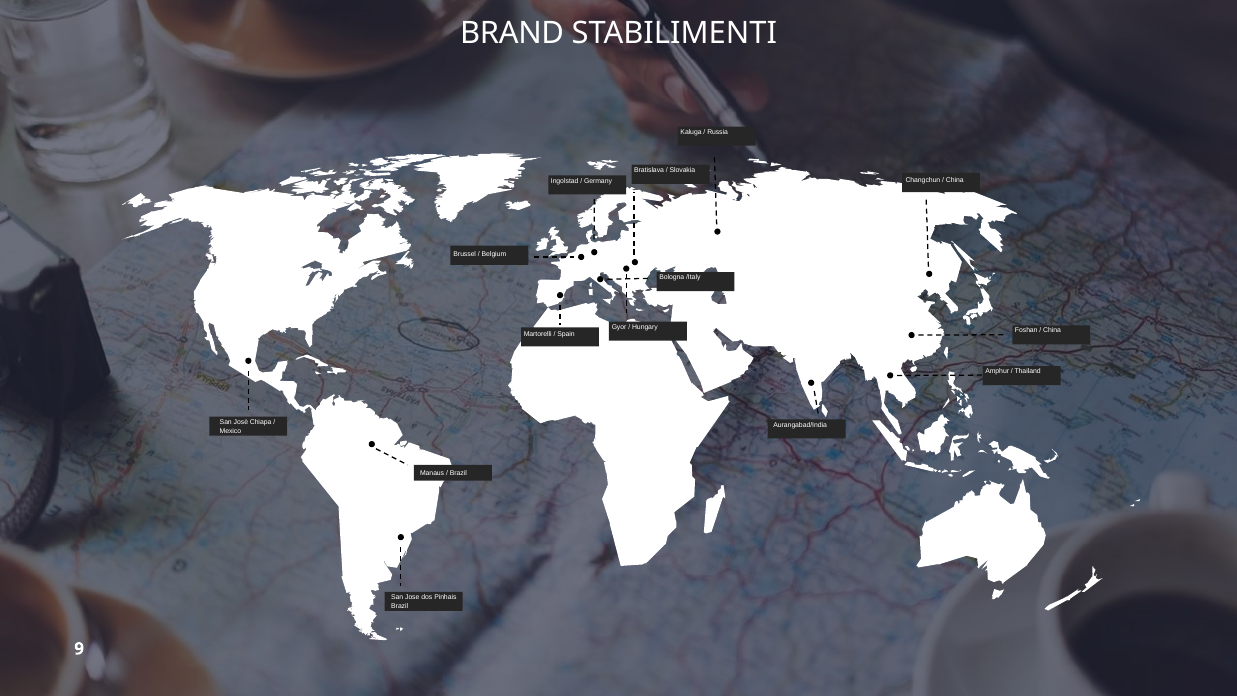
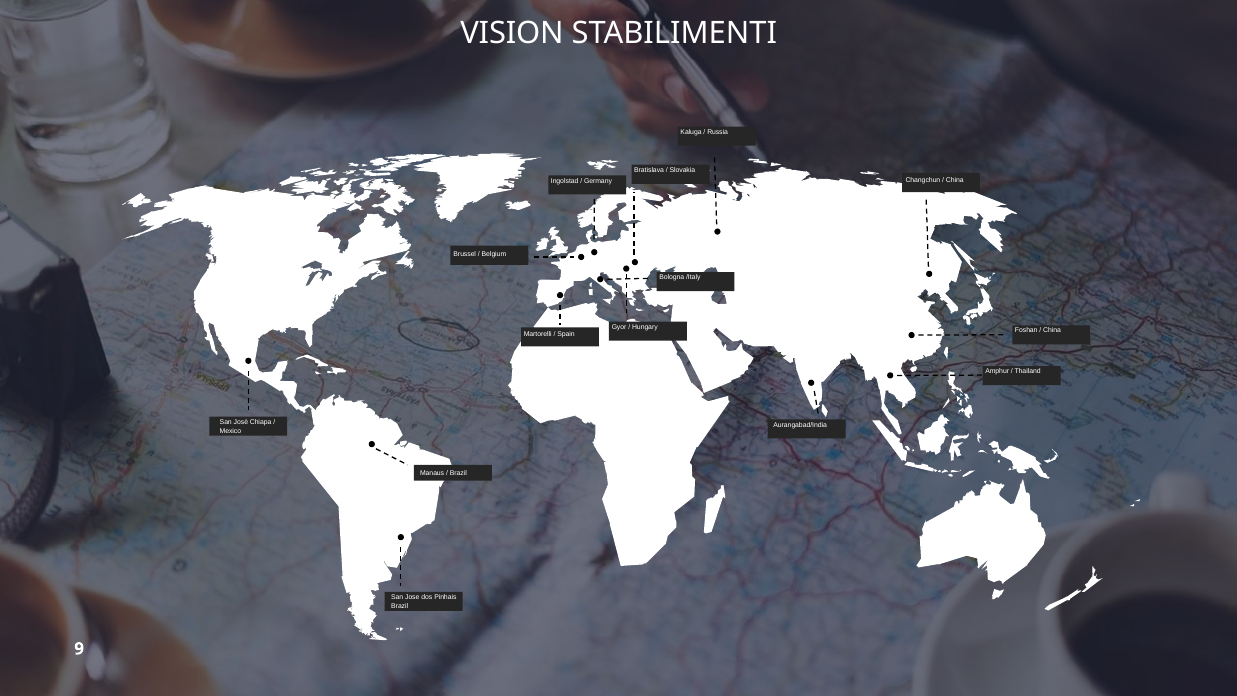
BRAND: BRAND -> VISION
